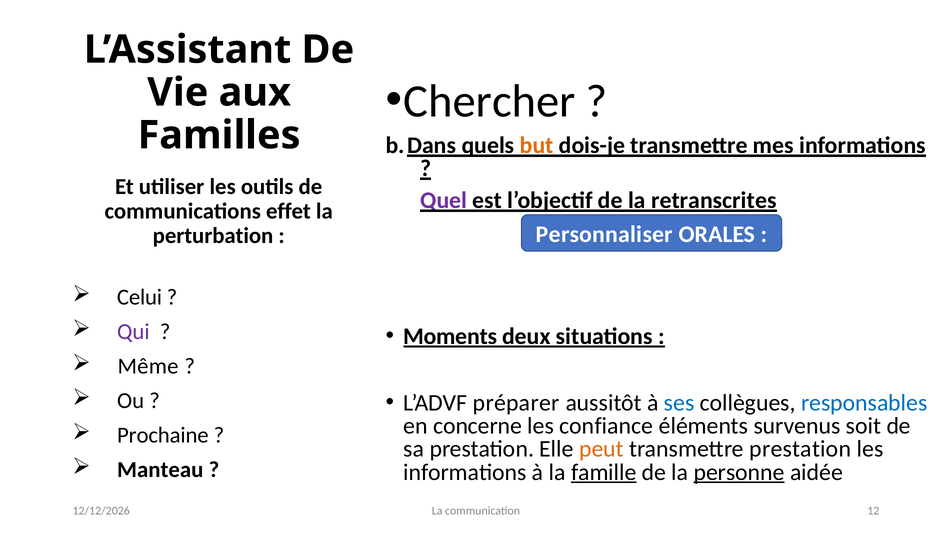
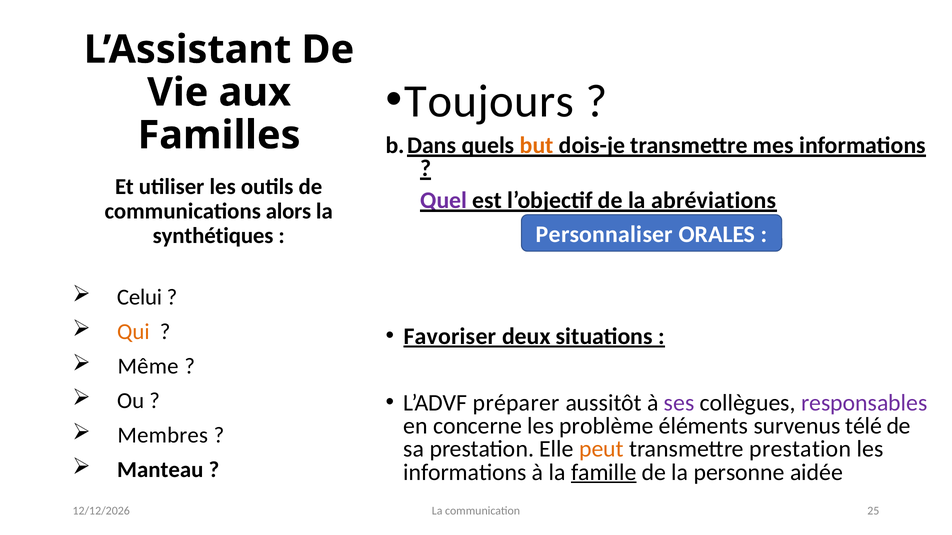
Chercher: Chercher -> Toujours
retranscrites: retranscrites -> abréviations
effet: effet -> alors
perturbation: perturbation -> synthétiques
Qui colour: purple -> orange
Moments: Moments -> Favoriser
ses colour: blue -> purple
responsables colour: blue -> purple
confiance: confiance -> problème
soit: soit -> télé
Prochaine: Prochaine -> Membres
personne underline: present -> none
12: 12 -> 25
